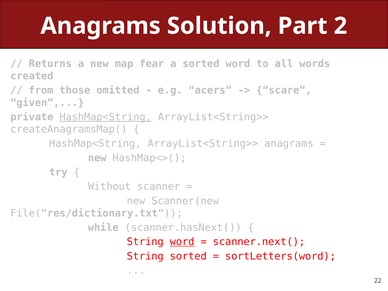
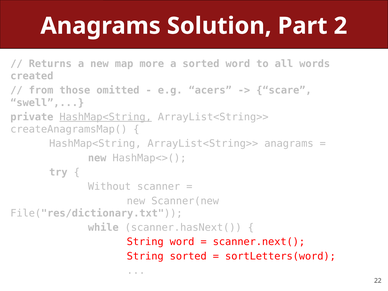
fear: fear -> more
given: given -> swell
word at (182, 242) underline: present -> none
